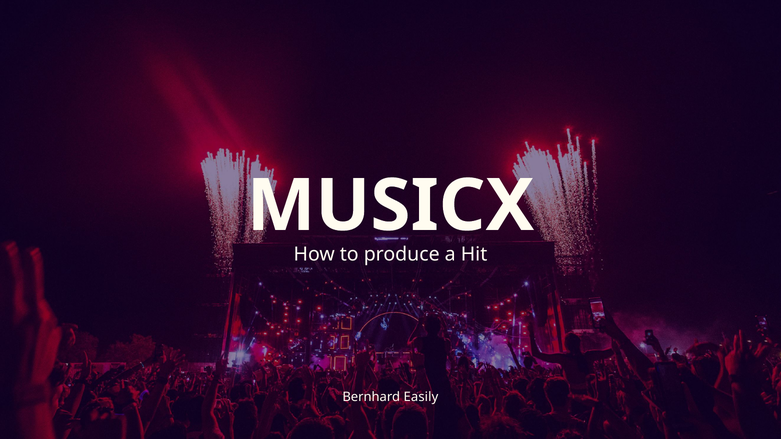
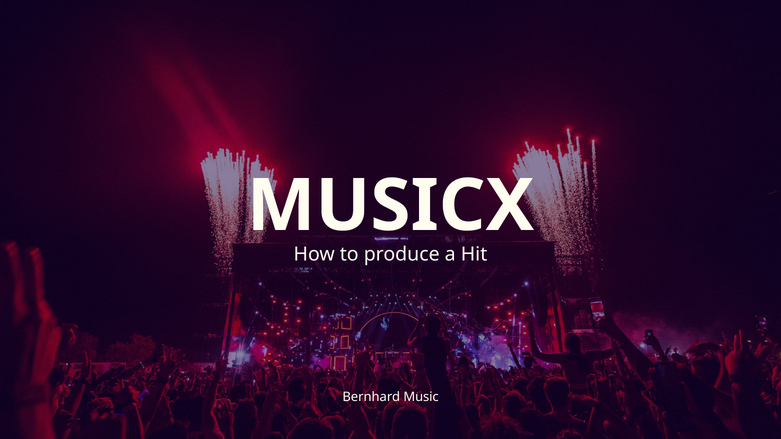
Easily: Easily -> Music
